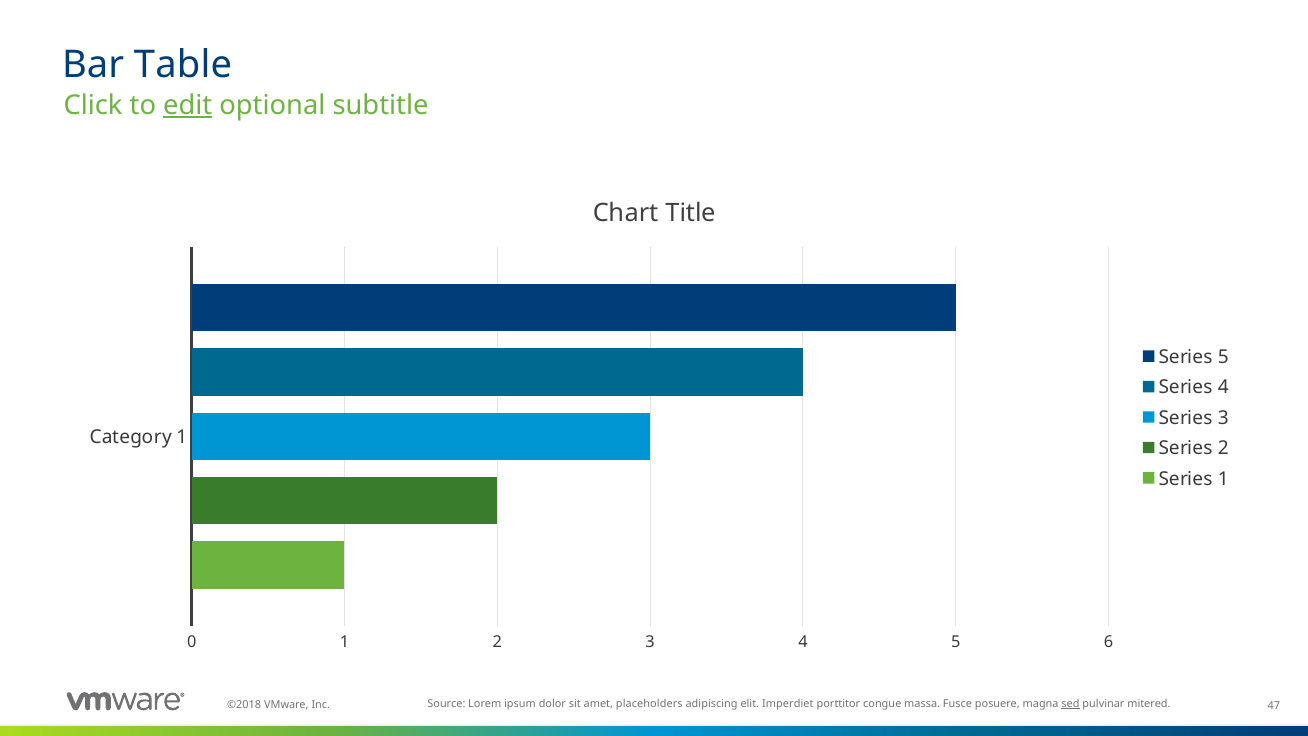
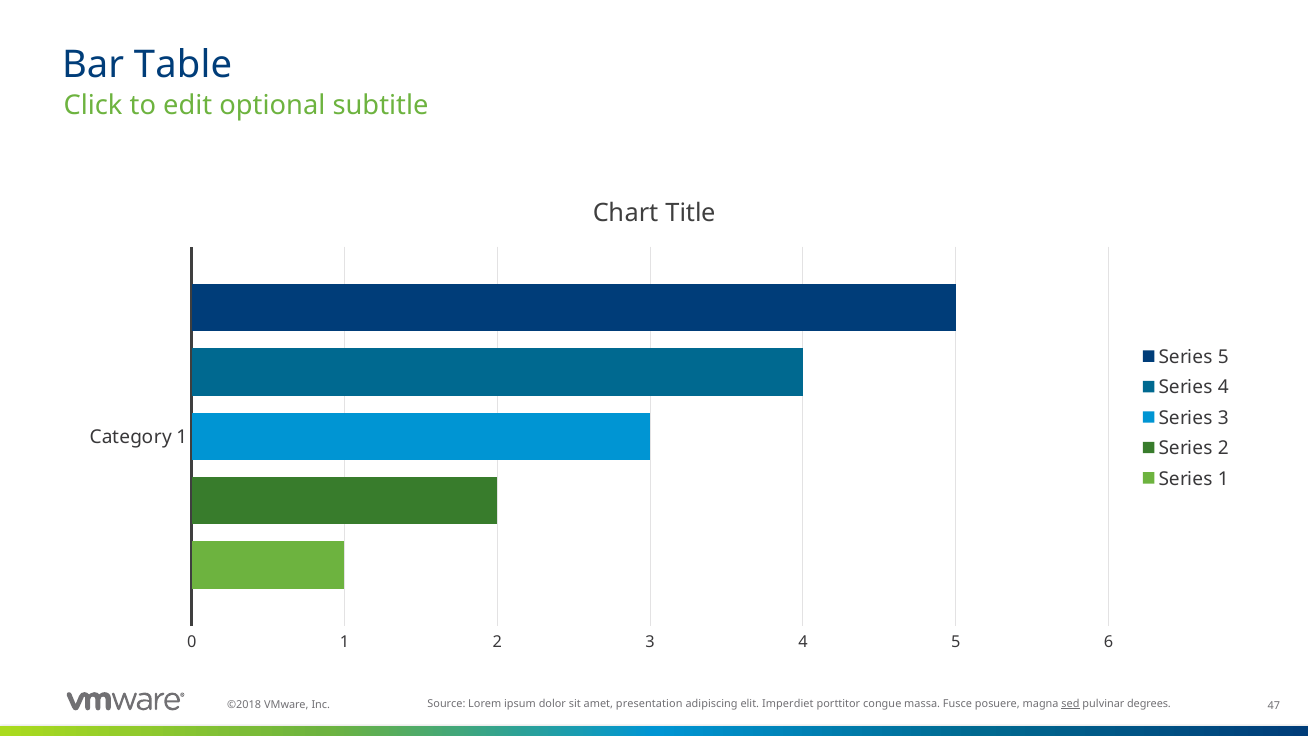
edit underline: present -> none
placeholders: placeholders -> presentation
mitered: mitered -> degrees
